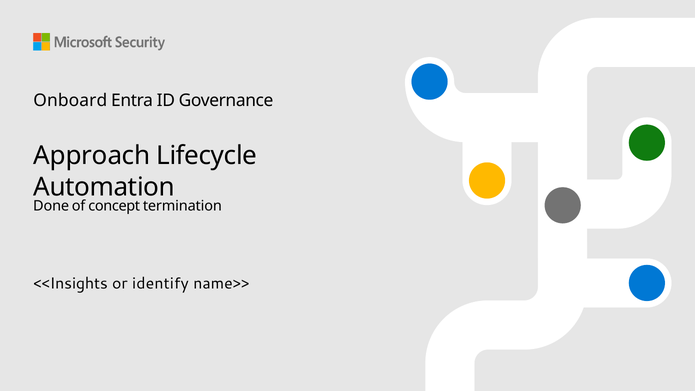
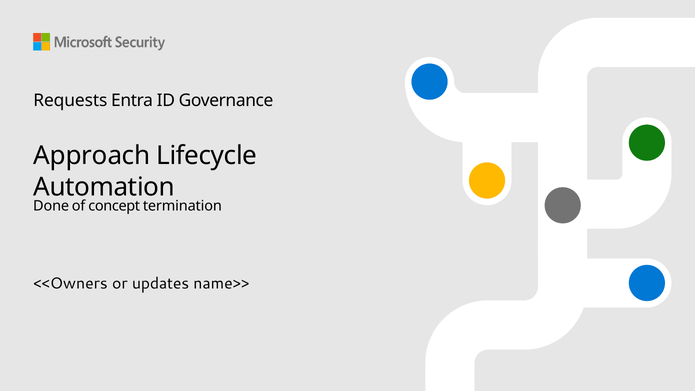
Onboard: Onboard -> Requests
<<Insights: <<Insights -> <<Owners
identify: identify -> updates
